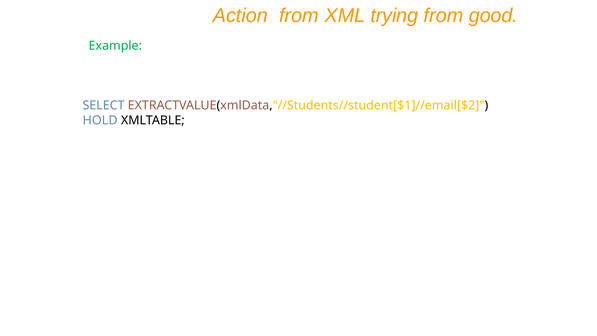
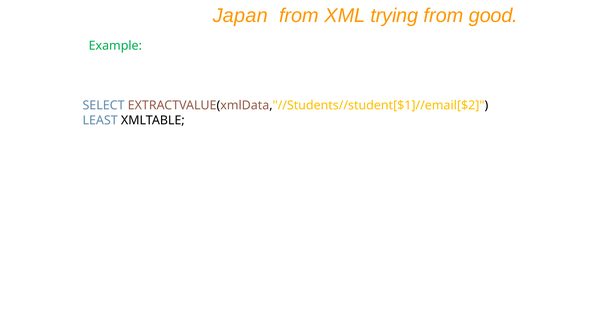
Action: Action -> Japan
HOLD: HOLD -> LEAST
